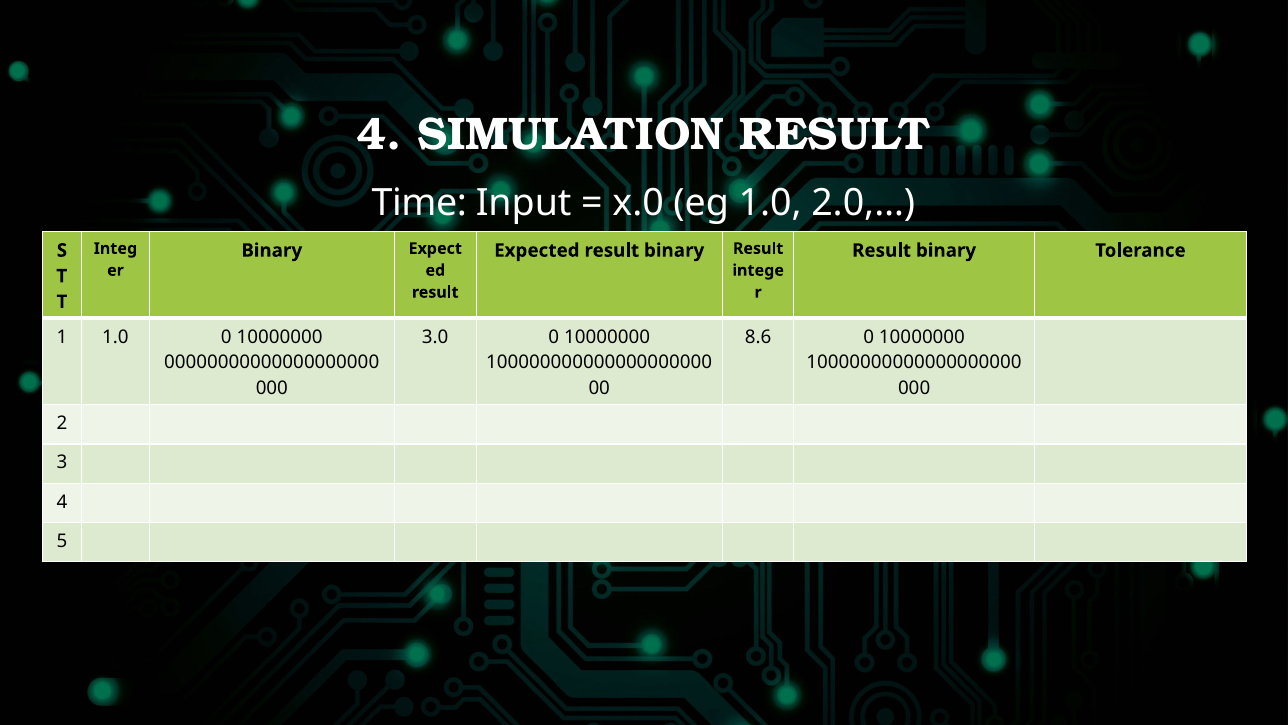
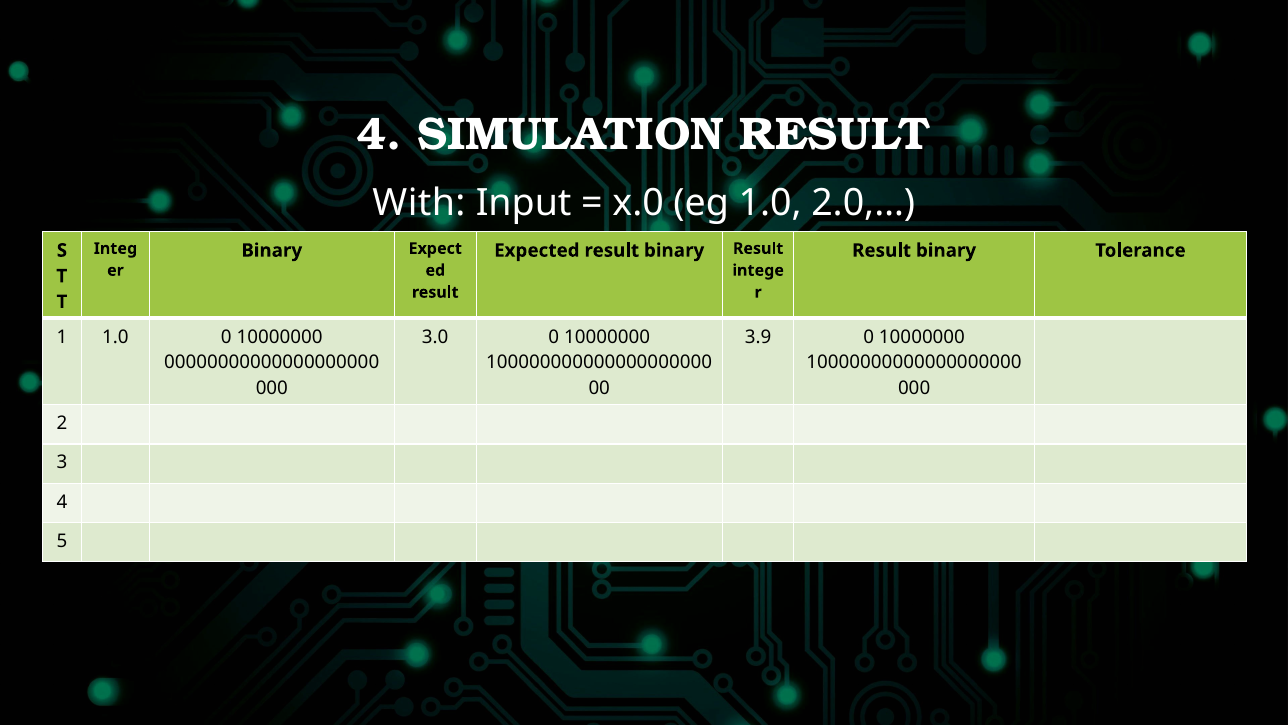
Time: Time -> With
8.6: 8.6 -> 3.9
